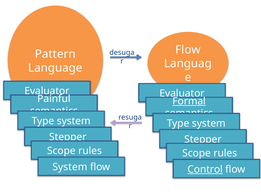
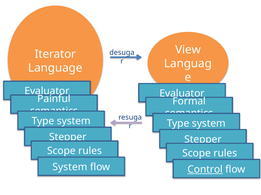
Flow at (188, 50): Flow -> View
Pattern: Pattern -> Iterator
Formal underline: present -> none
